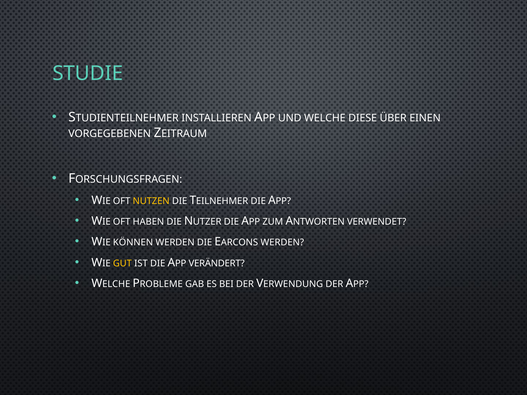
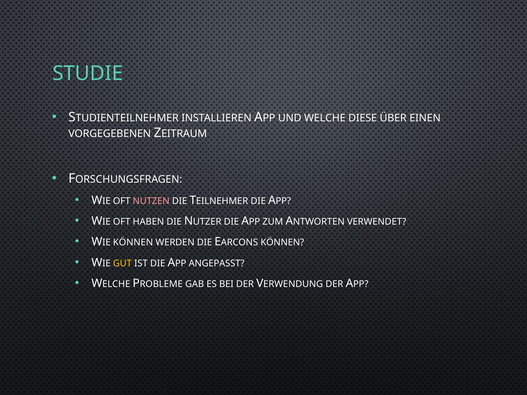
NUTZEN colour: yellow -> pink
EARCONS WERDEN: WERDEN -> KÖNNEN
VERÄNDERT: VERÄNDERT -> ANGEPASST
